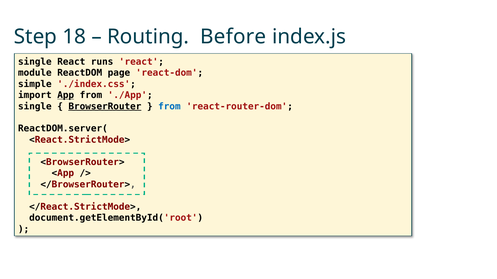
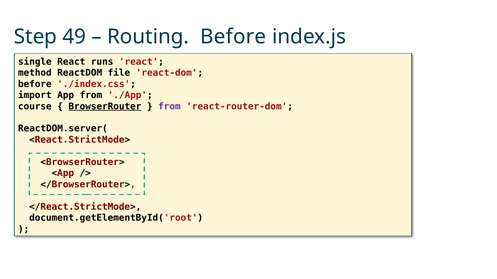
18: 18 -> 49
module: module -> method
page: page -> file
simple at (35, 84): simple -> before
App underline: present -> none
single at (35, 106): single -> course
from at (169, 106) colour: blue -> purple
